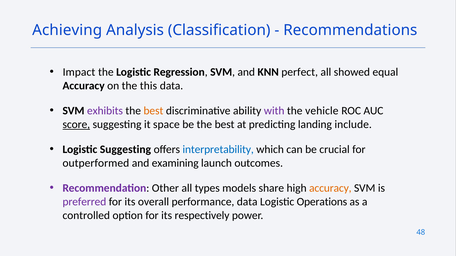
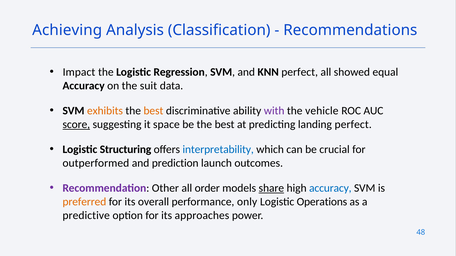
this: this -> suit
exhibits colour: purple -> orange
landing include: include -> perfect
Logistic Suggesting: Suggesting -> Structuring
examining: examining -> prediction
types: types -> order
share underline: none -> present
accuracy at (330, 188) colour: orange -> blue
preferred colour: purple -> orange
performance data: data -> only
controlled: controlled -> predictive
respectively: respectively -> approaches
